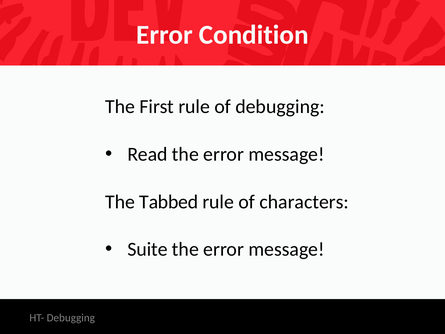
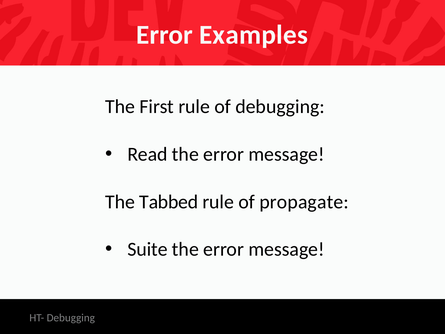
Condition: Condition -> Examples
characters: characters -> propagate
